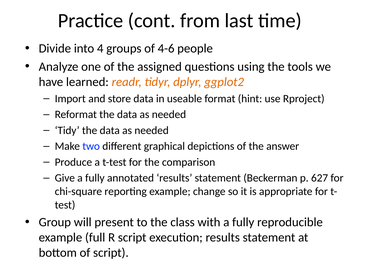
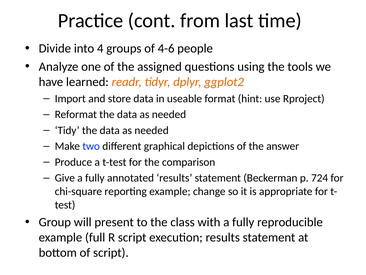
627: 627 -> 724
